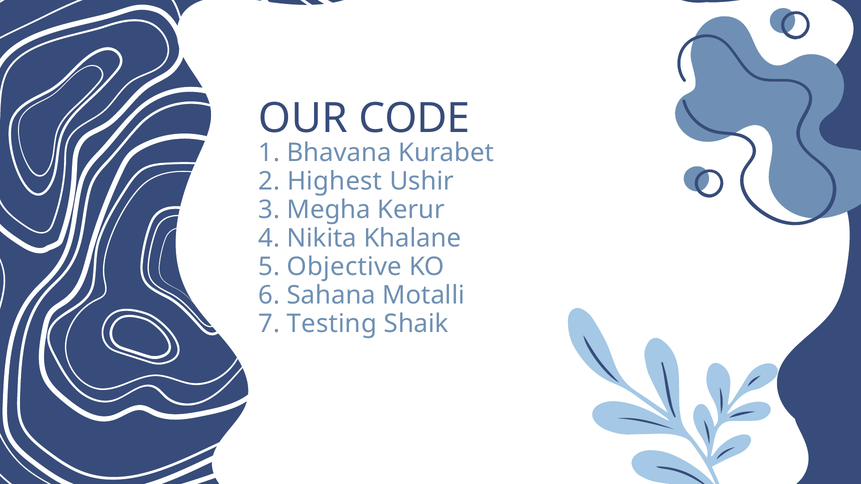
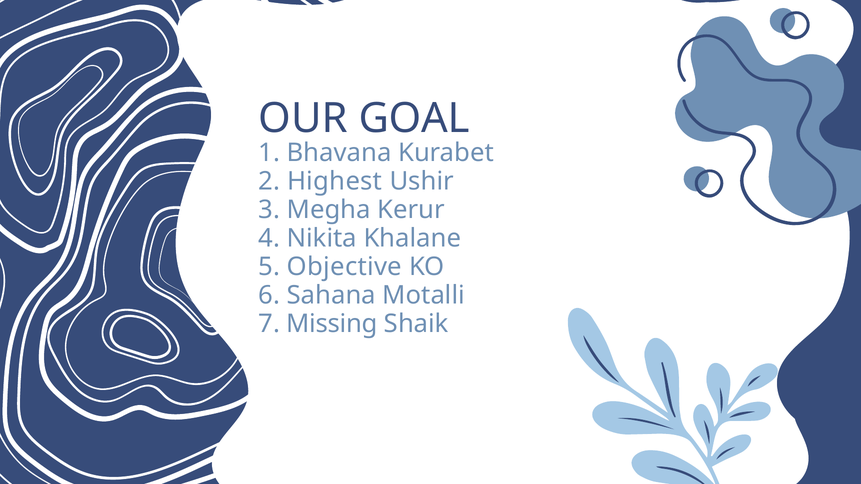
CODE: CODE -> GOAL
Testing: Testing -> Missing
